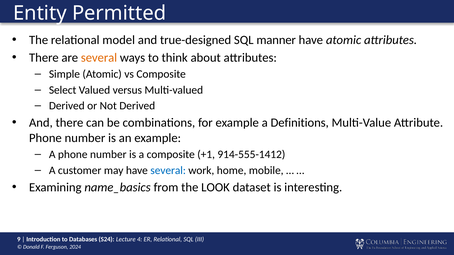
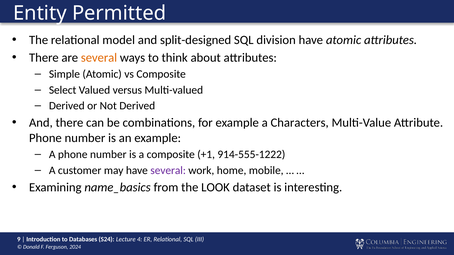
true-designed: true-designed -> split-designed
manner: manner -> division
Definitions: Definitions -> Characters
914-555-1412: 914-555-1412 -> 914-555-1222
several at (168, 171) colour: blue -> purple
